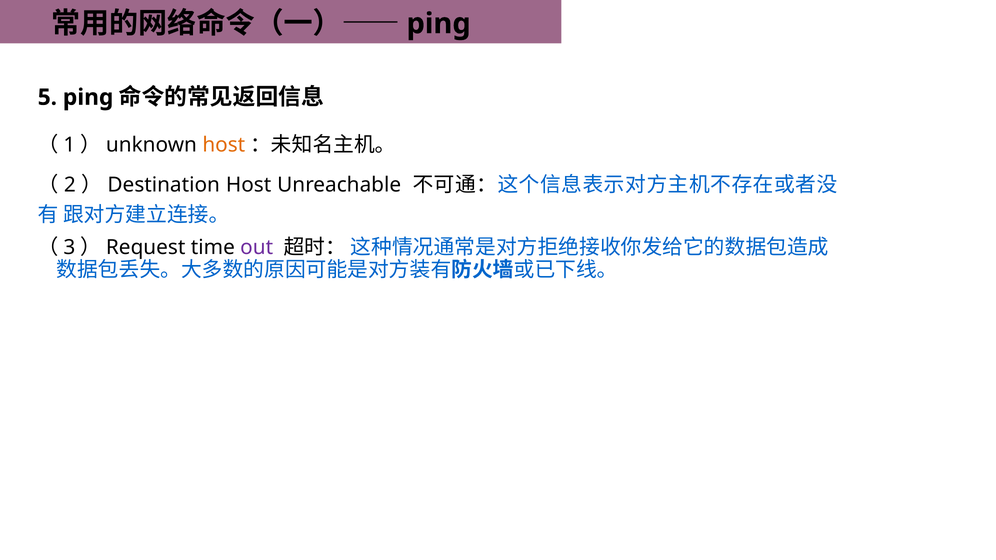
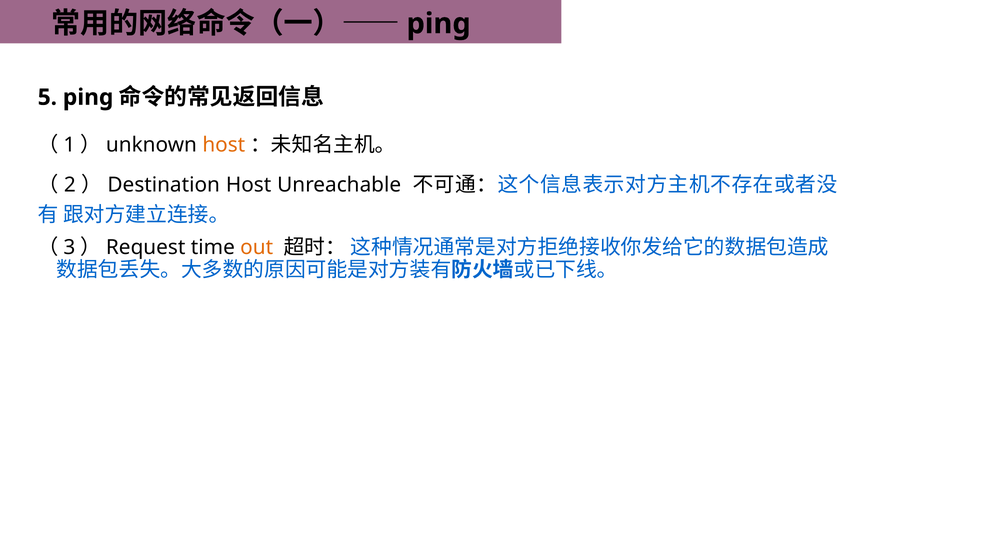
out colour: purple -> orange
